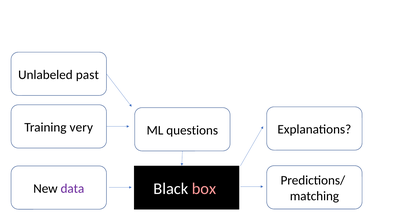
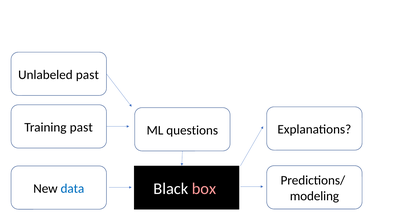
Training very: very -> past
data colour: purple -> blue
matching: matching -> modeling
